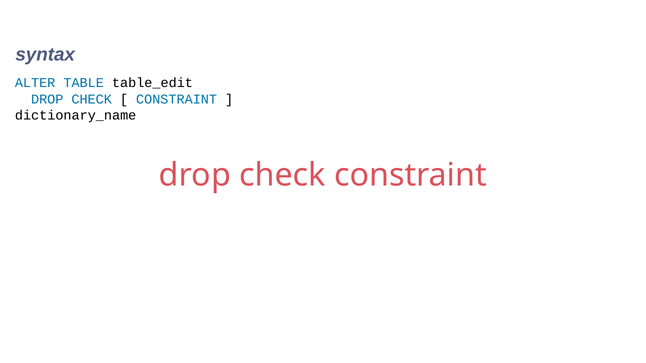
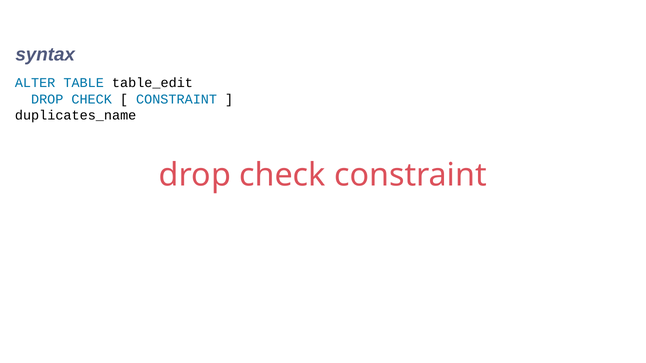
dictionary_name: dictionary_name -> duplicates_name
